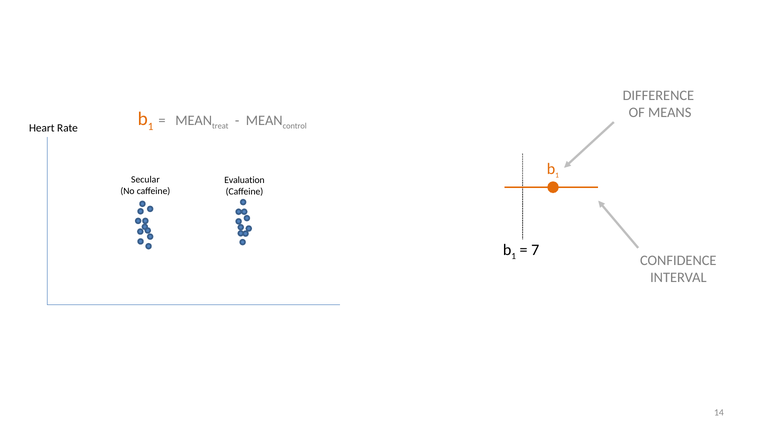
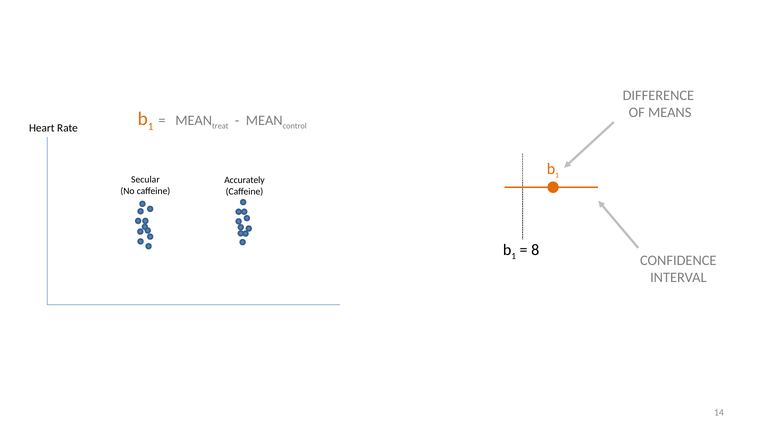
Evaluation: Evaluation -> Accurately
7: 7 -> 8
